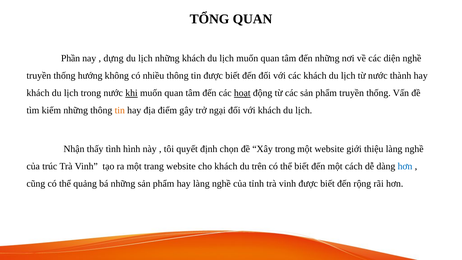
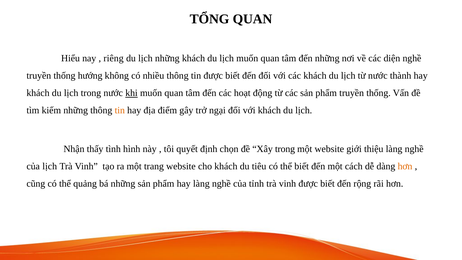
Phần: Phần -> Hiểu
dựng: dựng -> riêng
hoạt underline: present -> none
của trúc: trúc -> lịch
trên: trên -> tiêu
hơn at (405, 166) colour: blue -> orange
